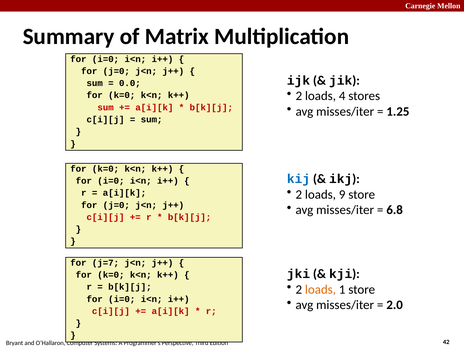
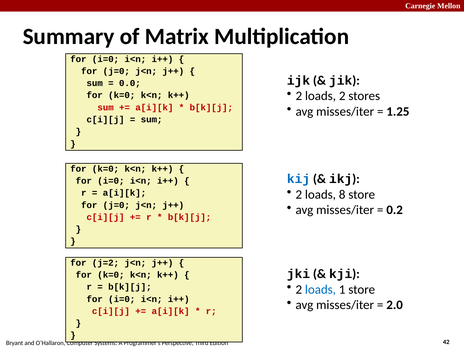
loads 4: 4 -> 2
9: 9 -> 8
6.8: 6.8 -> 0.2
j=7: j=7 -> j=2
loads at (320, 289) colour: orange -> blue
